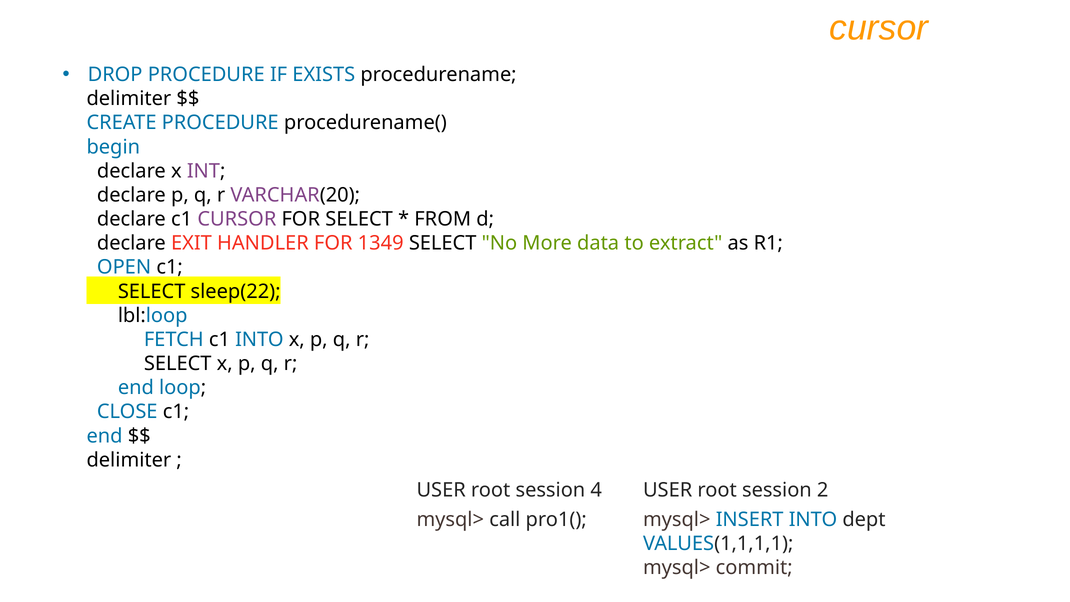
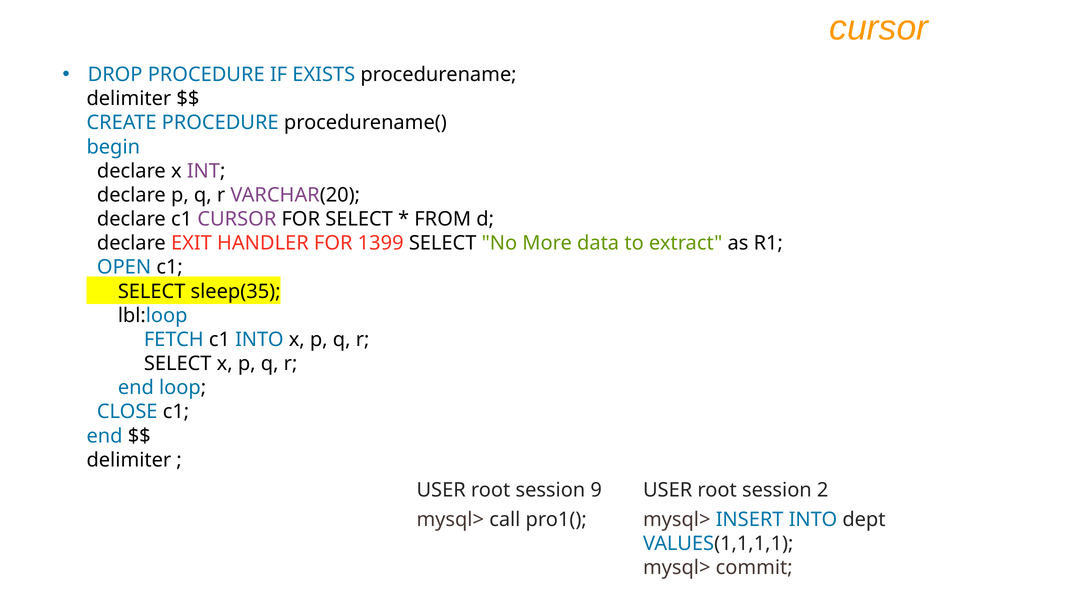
1349: 1349 -> 1399
sleep(22: sleep(22 -> sleep(35
4: 4 -> 9
